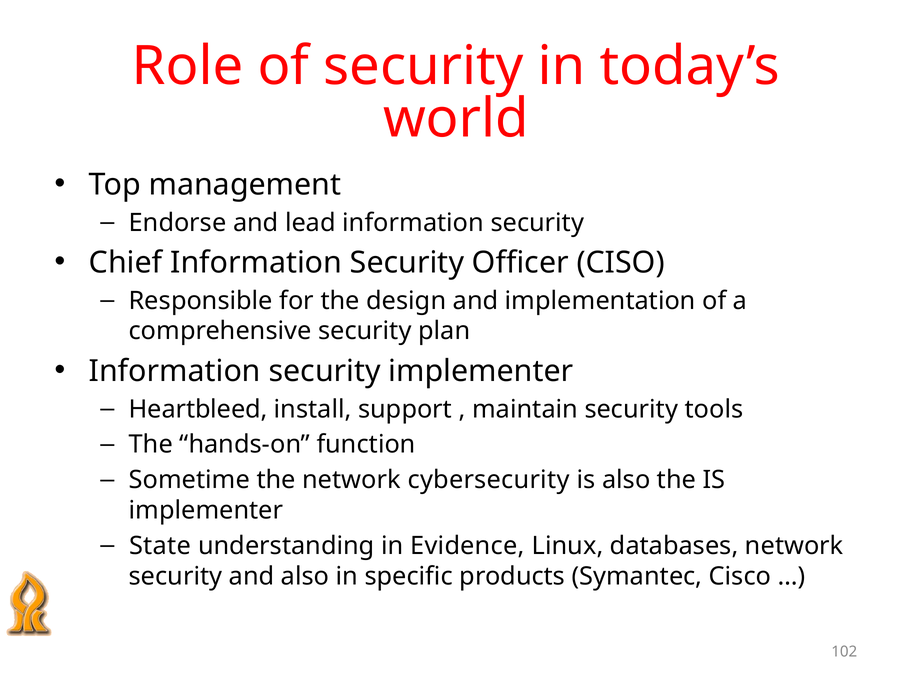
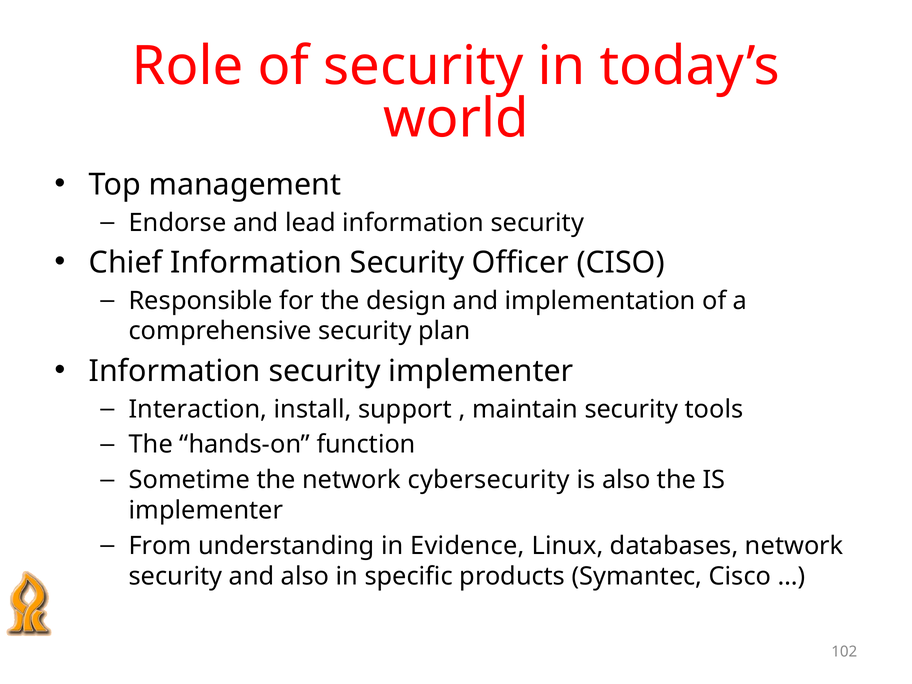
Heartbleed: Heartbleed -> Interaction
State: State -> From
